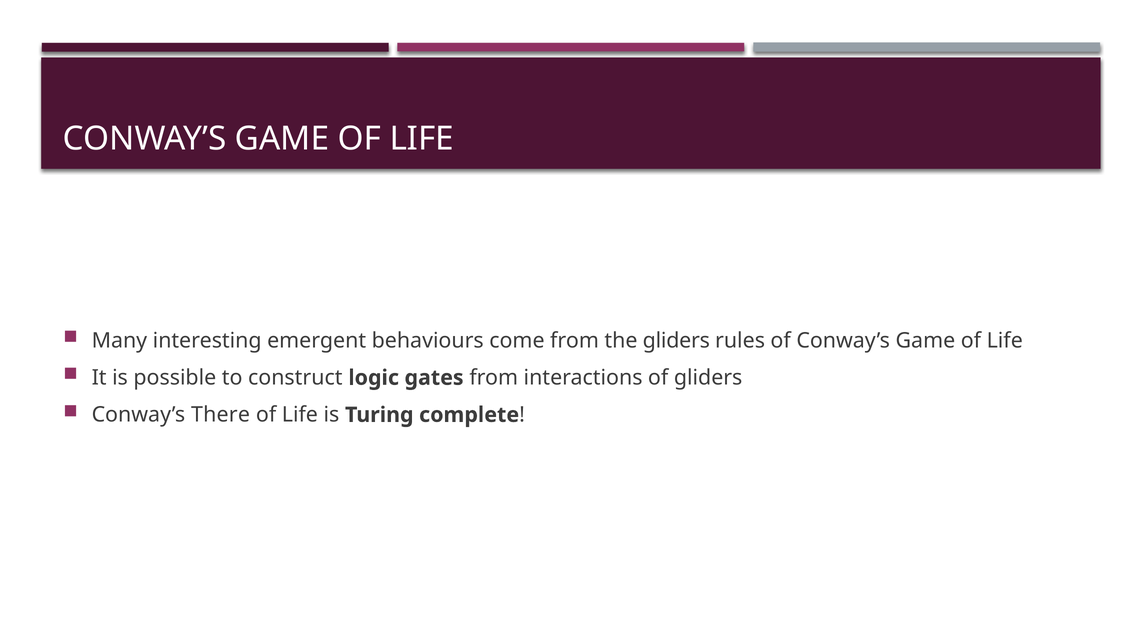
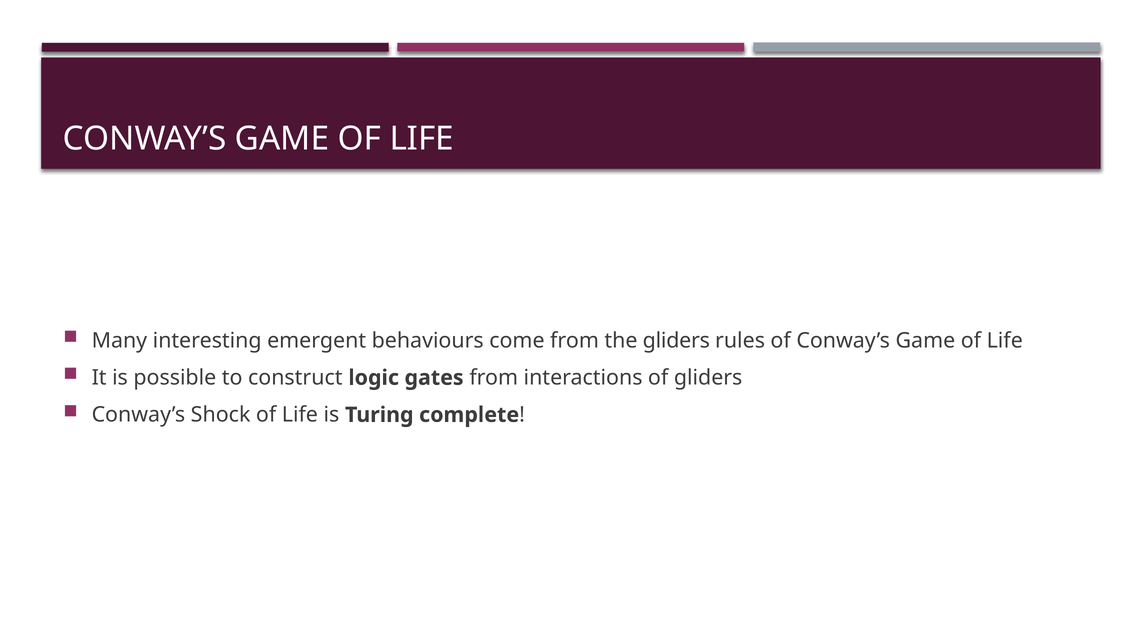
There: There -> Shock
